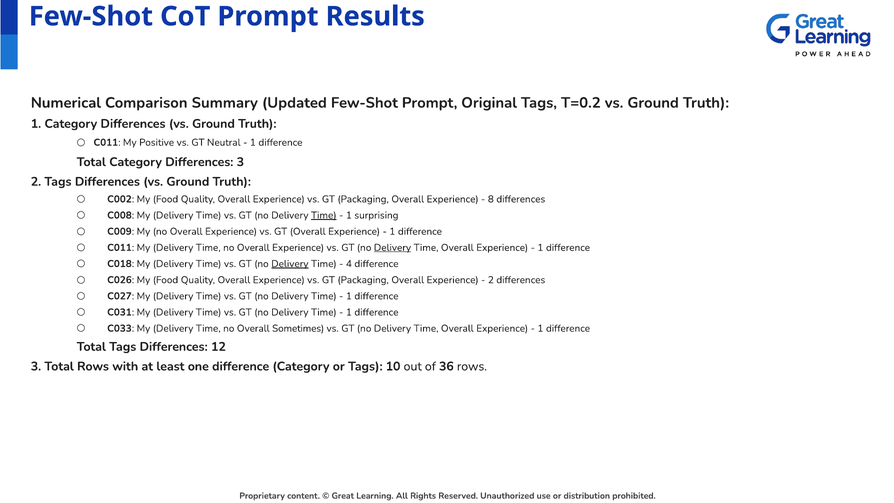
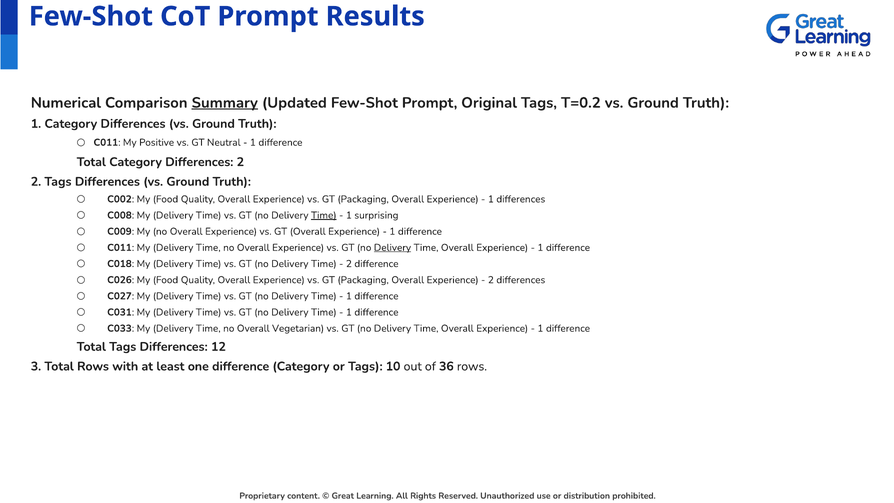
Summary underline: none -> present
Differences 3: 3 -> 2
8 at (491, 199): 8 -> 1
Delivery at (290, 264) underline: present -> none
4 at (349, 264): 4 -> 2
Sometimes: Sometimes -> Vegetarian
